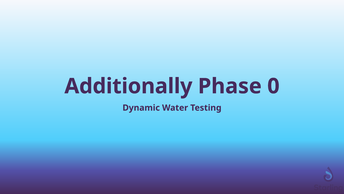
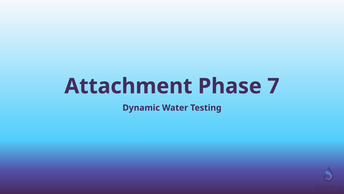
Additionally: Additionally -> Attachment
0: 0 -> 7
